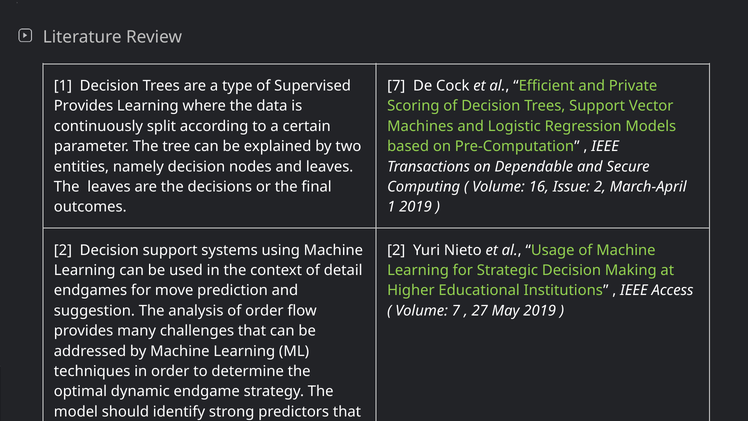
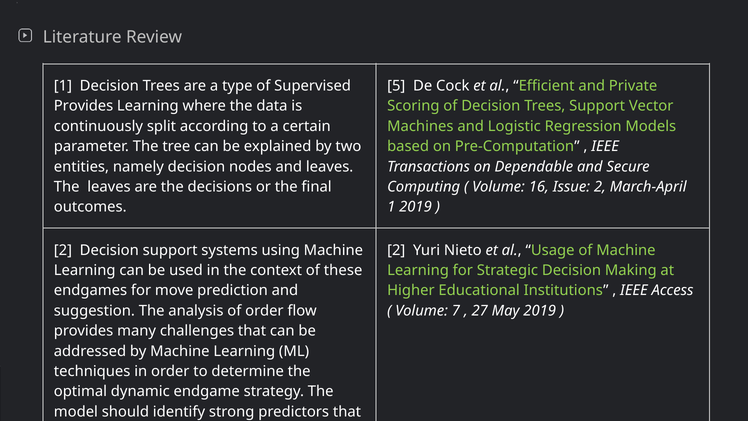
7 at (396, 86): 7 -> 5
detail: detail -> these
